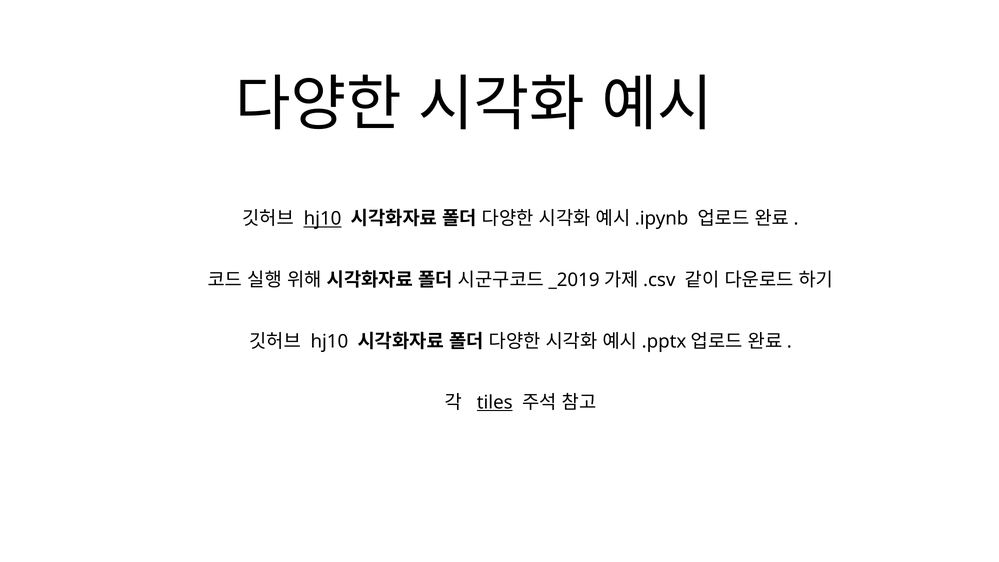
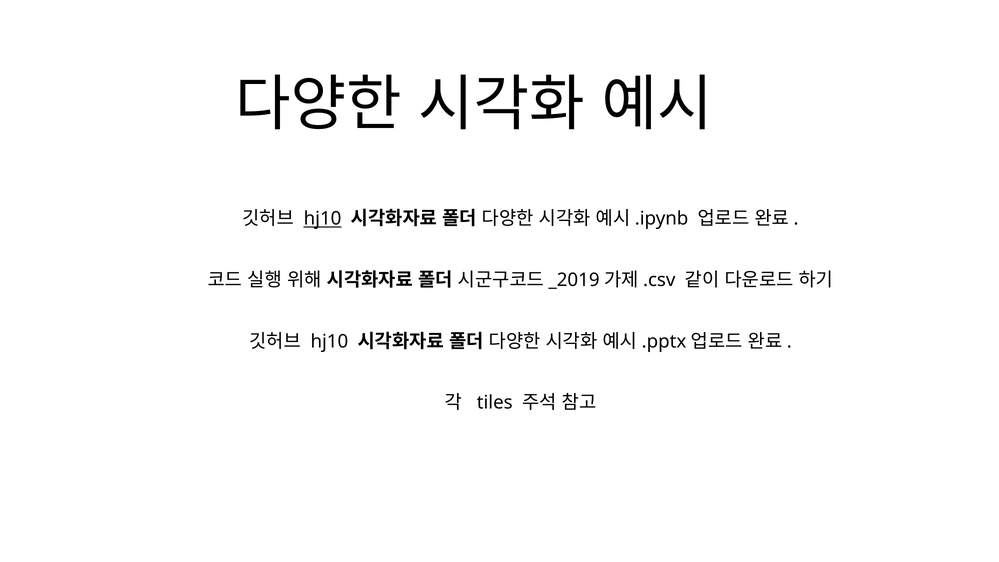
tiles underline: present -> none
